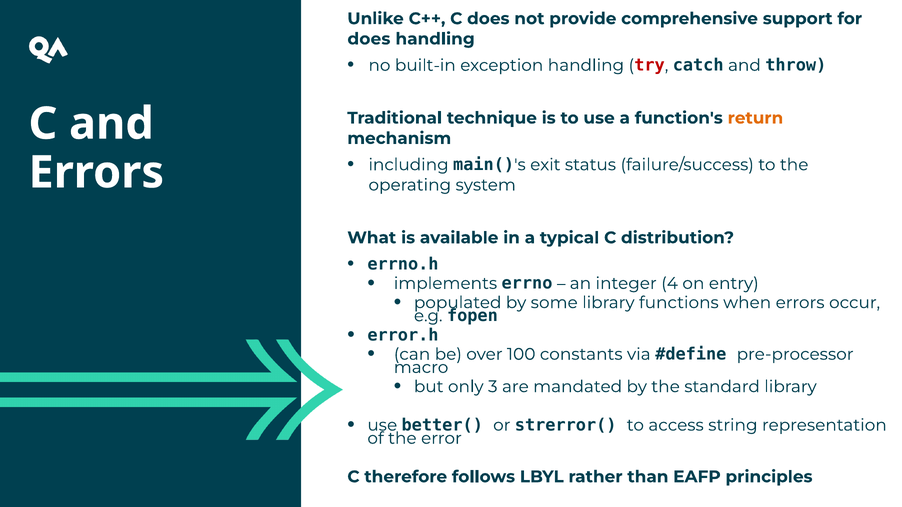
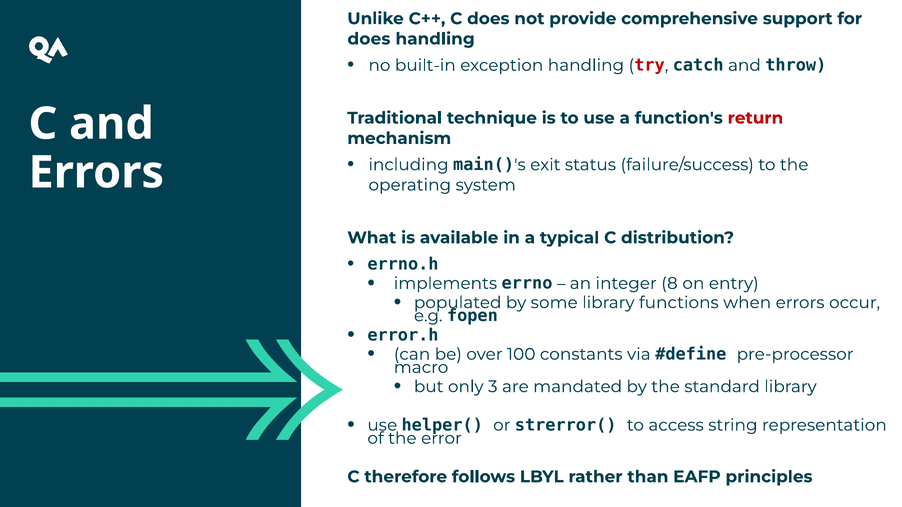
return colour: orange -> red
4: 4 -> 8
better(: better( -> helper(
